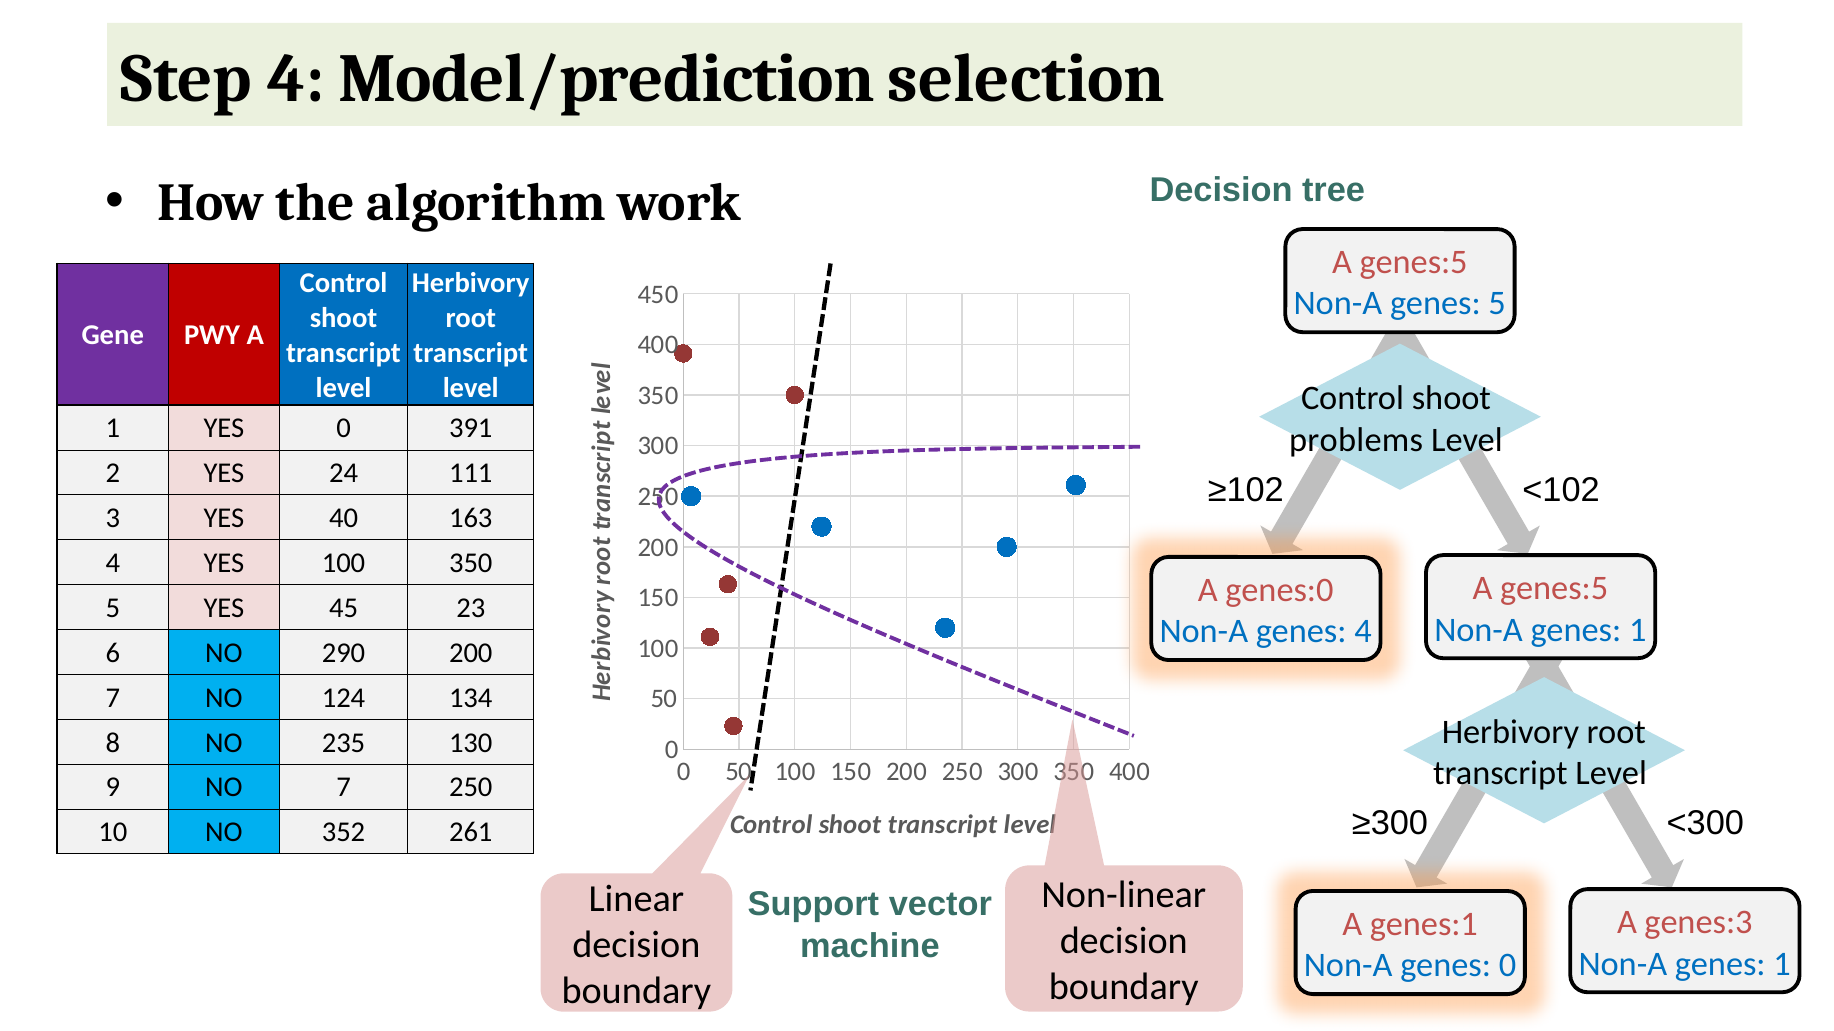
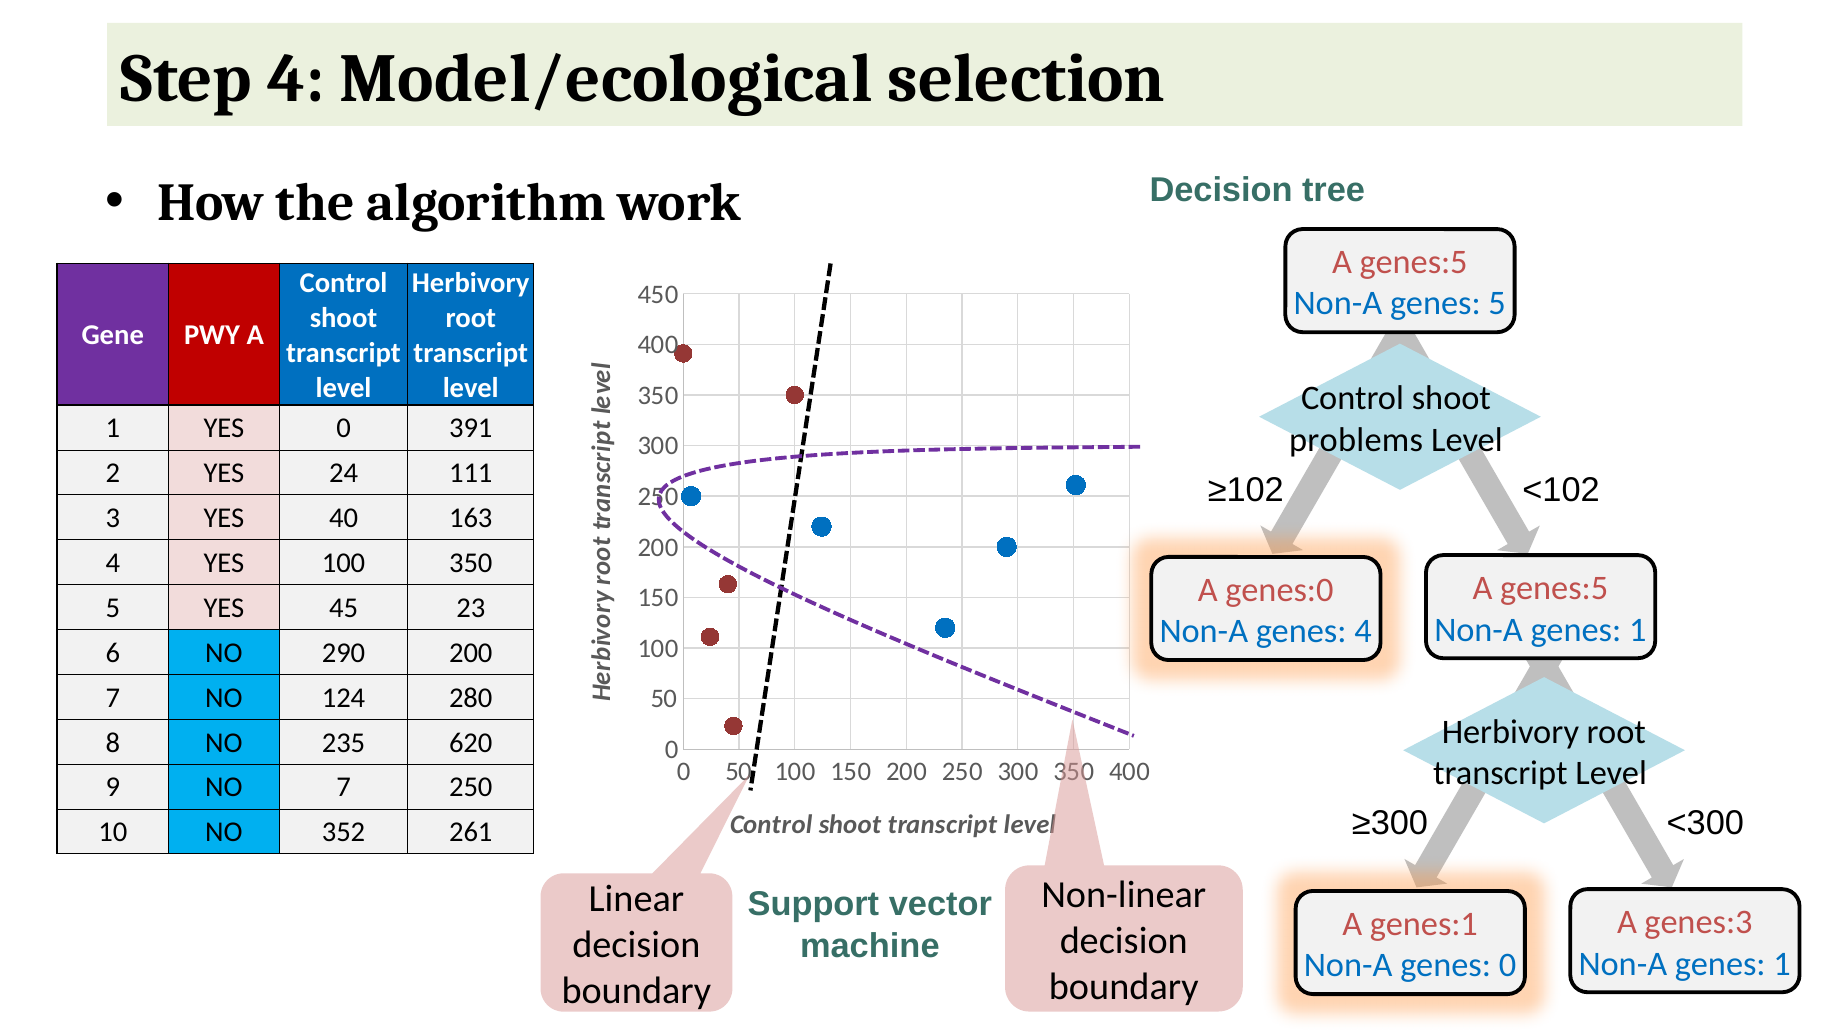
Model/prediction: Model/prediction -> Model/ecological
134: 134 -> 280
130: 130 -> 620
